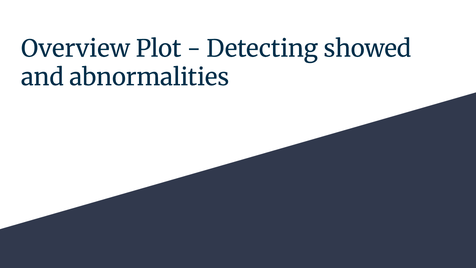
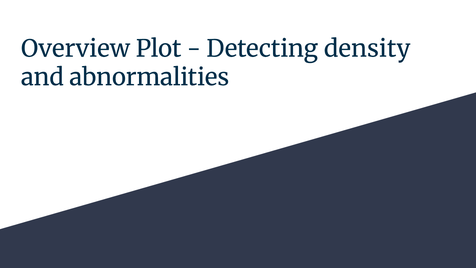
showed: showed -> density
